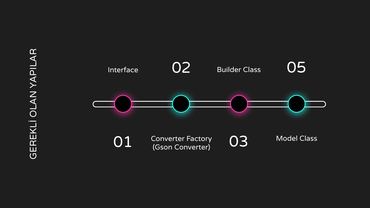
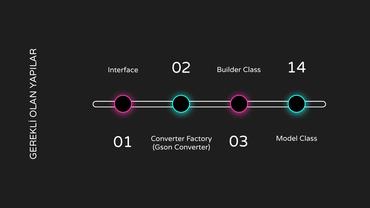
05: 05 -> 14
